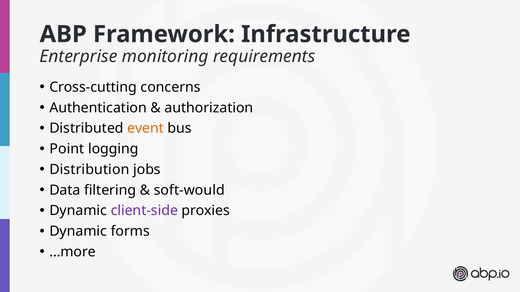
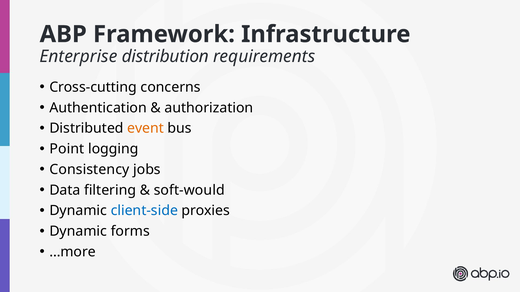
monitoring: monitoring -> distribution
Distribution: Distribution -> Consistency
client-side colour: purple -> blue
